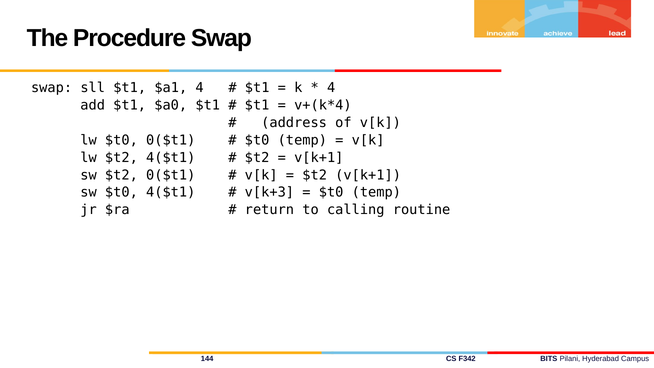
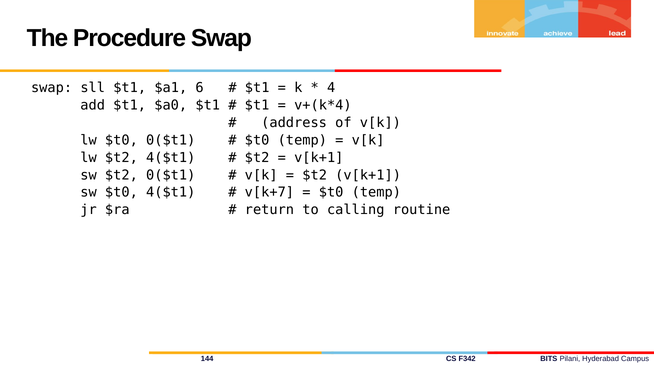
$a1 4: 4 -> 6
v[k+3: v[k+3 -> v[k+7
